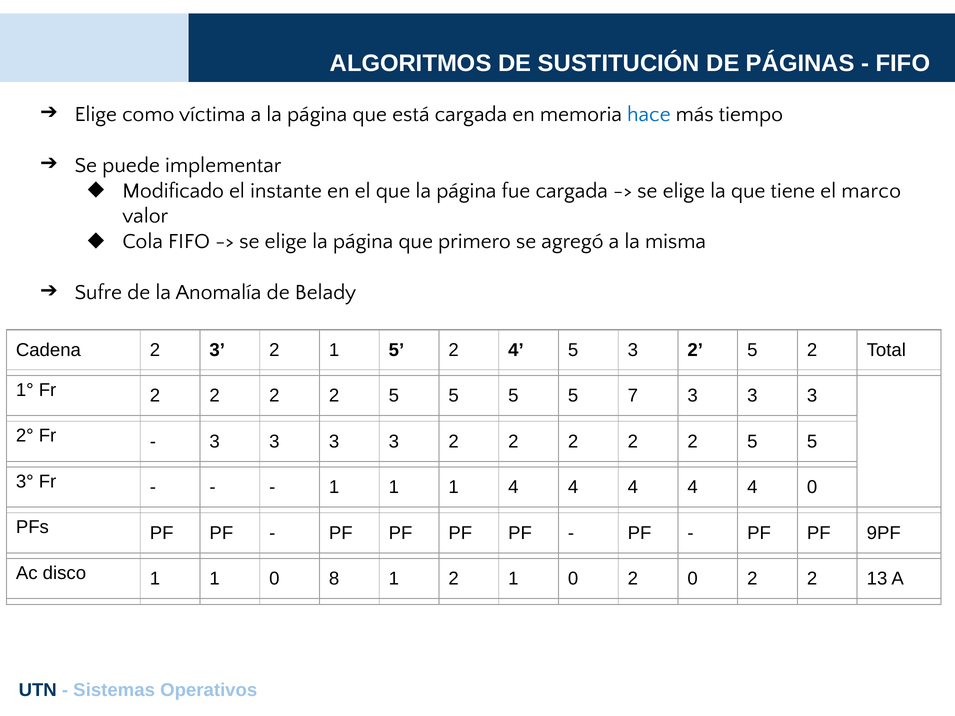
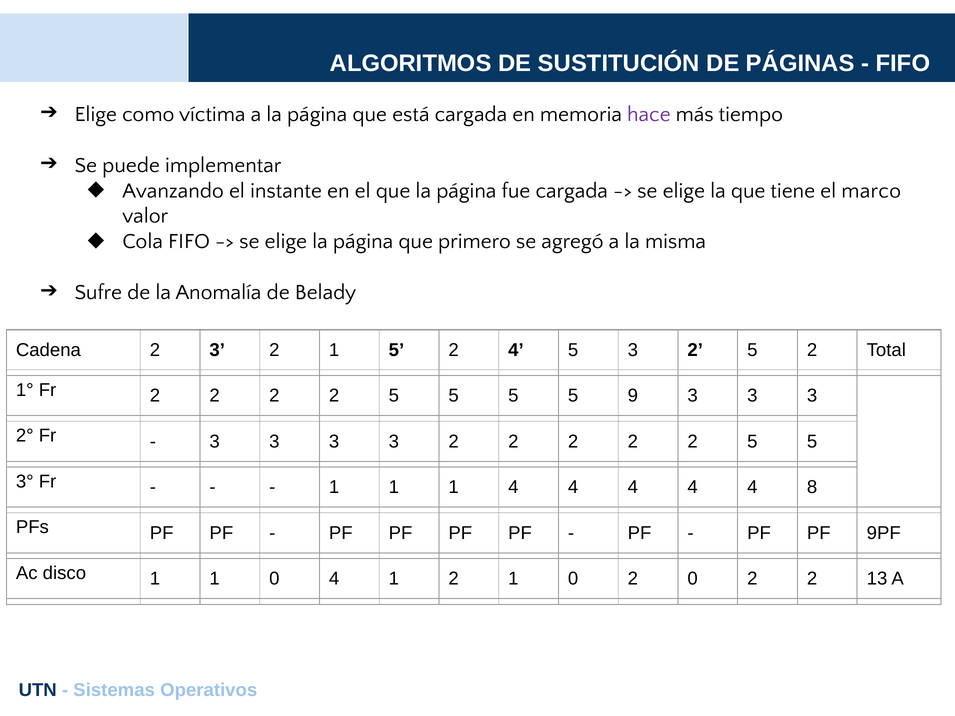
hace colour: blue -> purple
Modificado: Modificado -> Avanzando
7: 7 -> 9
4 0: 0 -> 8
0 8: 8 -> 4
